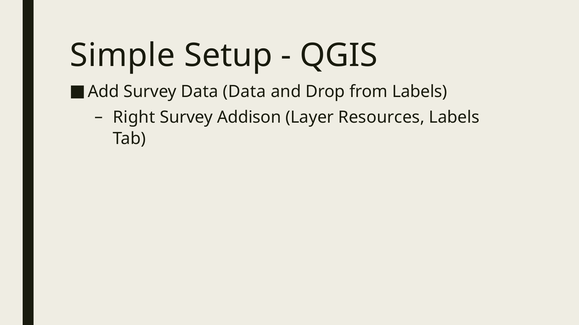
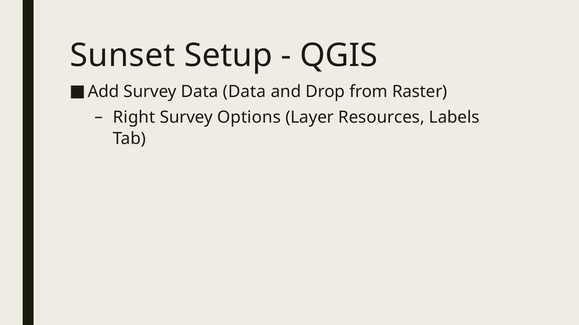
Simple: Simple -> Sunset
from Labels: Labels -> Raster
Addison: Addison -> Options
